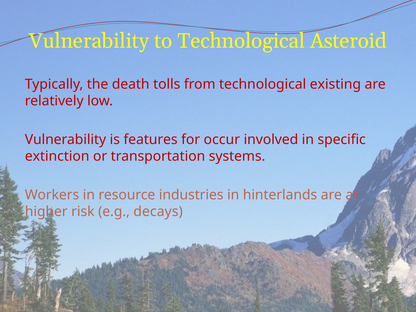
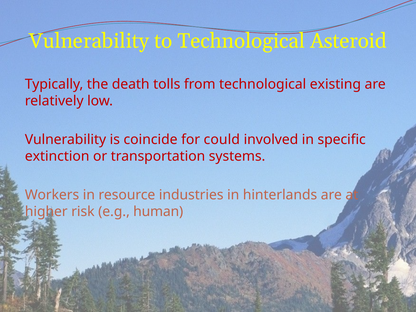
features: features -> coincide
occur: occur -> could
decays: decays -> human
